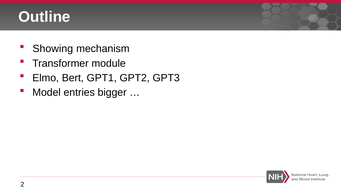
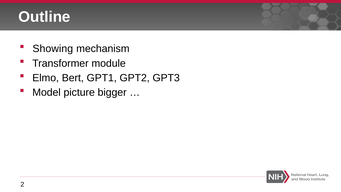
entries: entries -> picture
